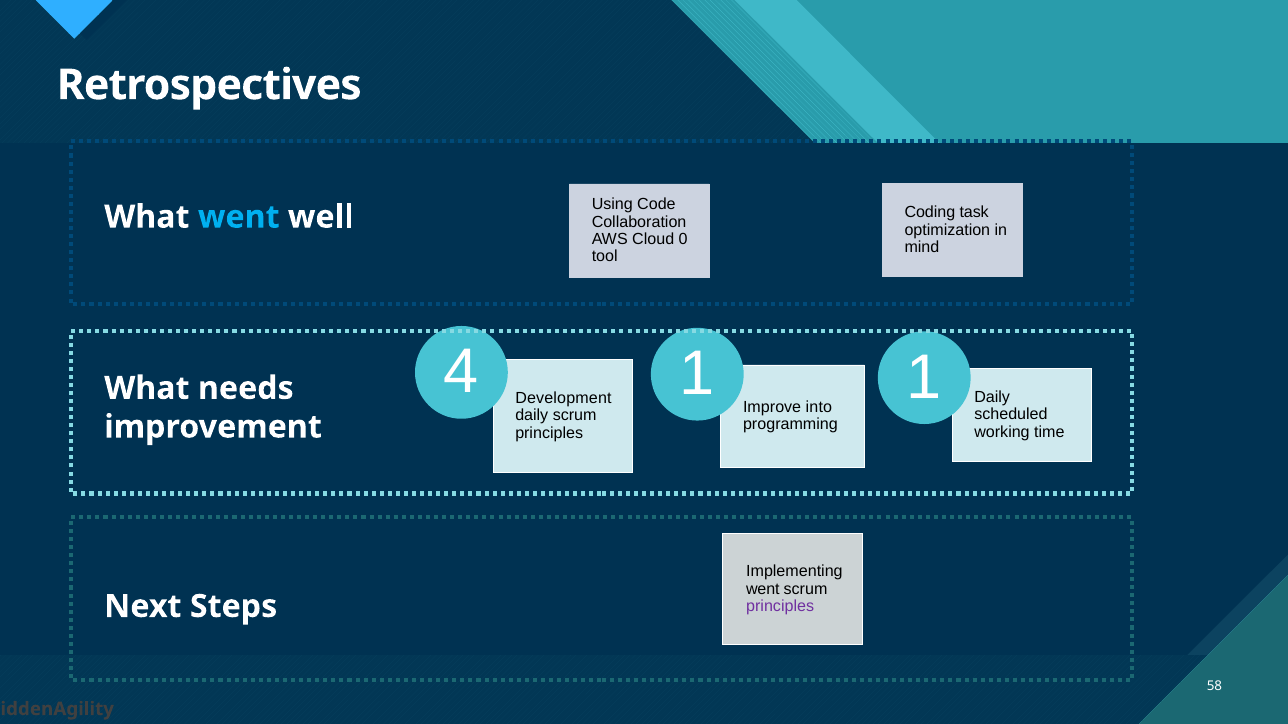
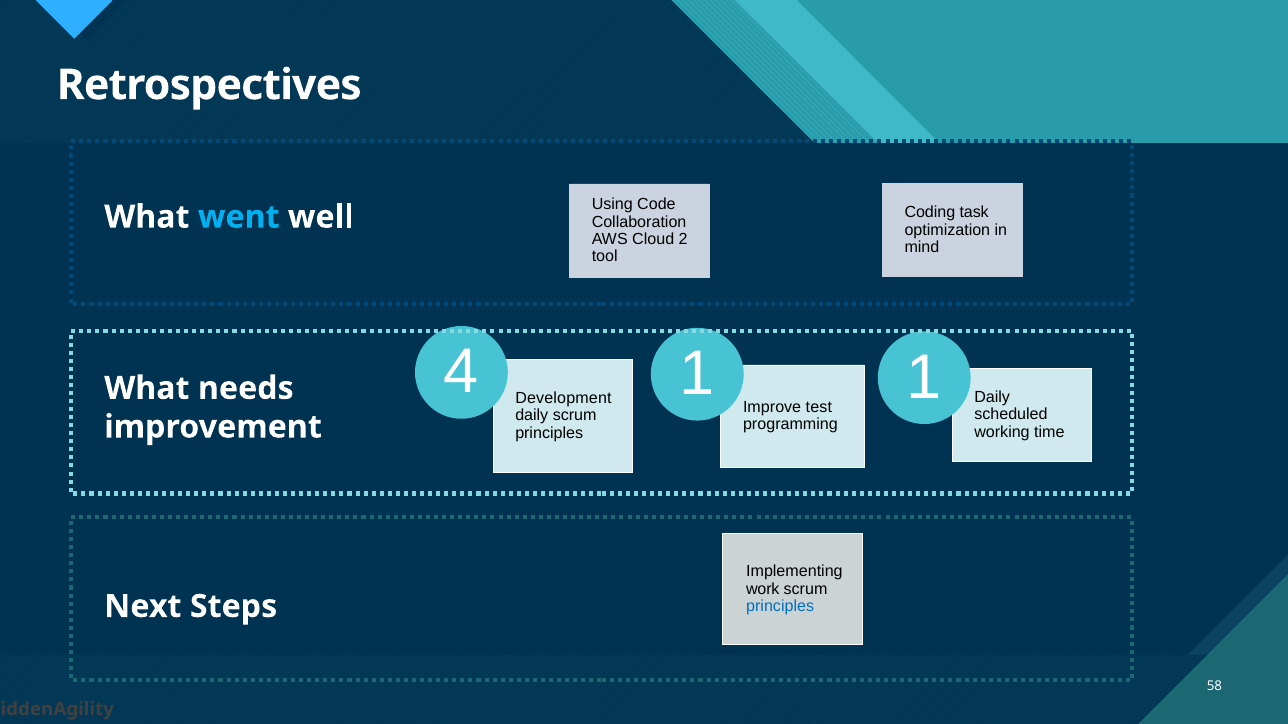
0: 0 -> 2
into: into -> test
went at (763, 589): went -> work
principles at (780, 607) colour: purple -> blue
